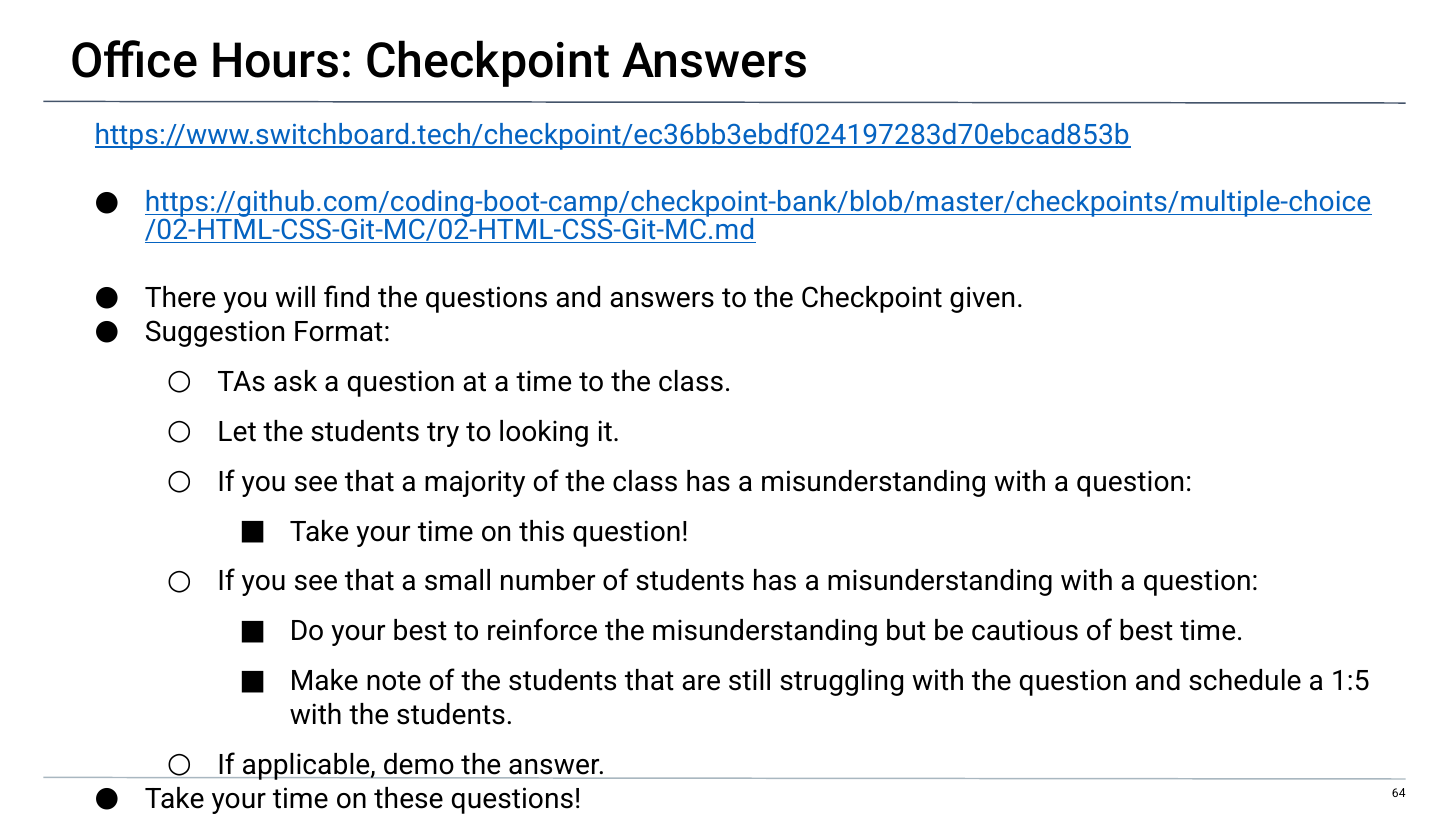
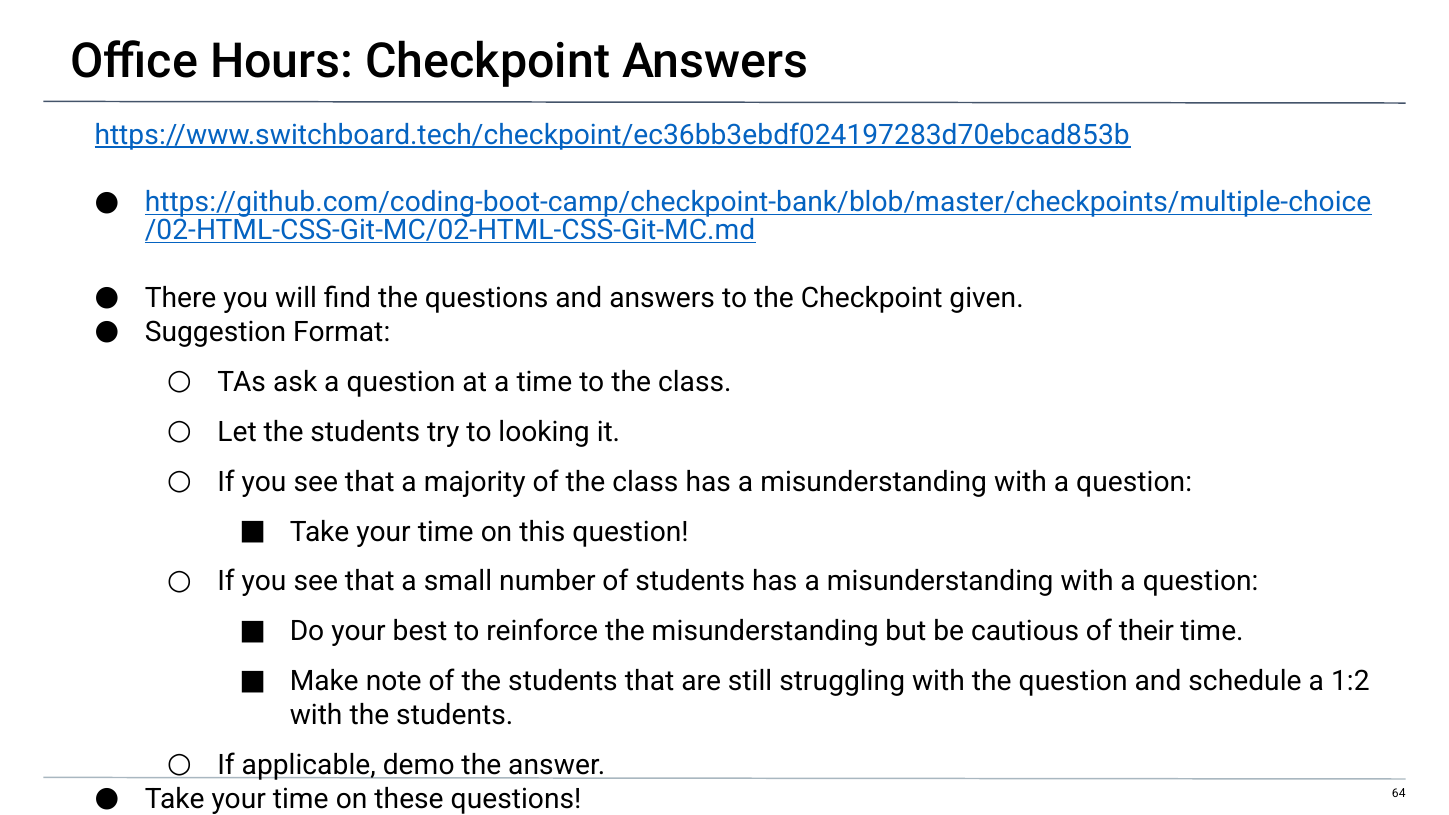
of best: best -> their
1:5: 1:5 -> 1:2
